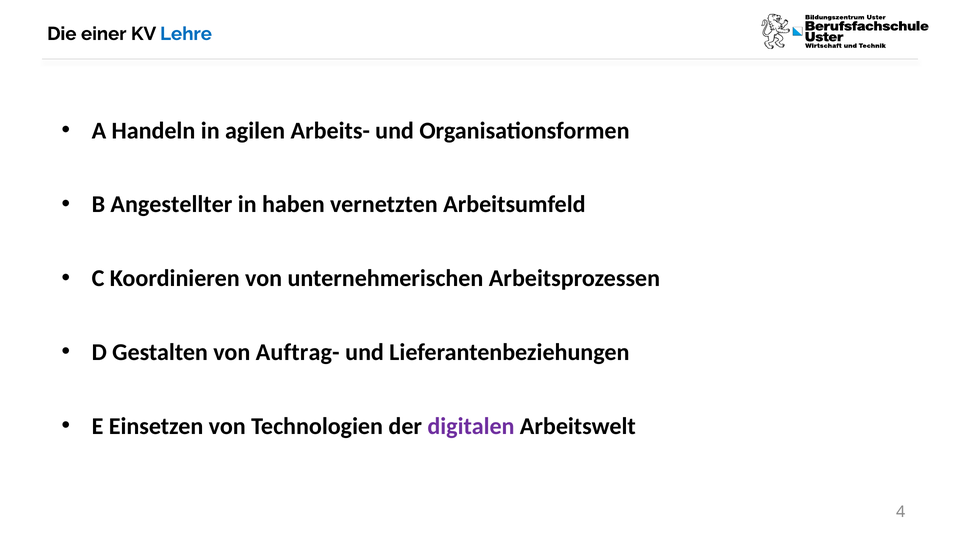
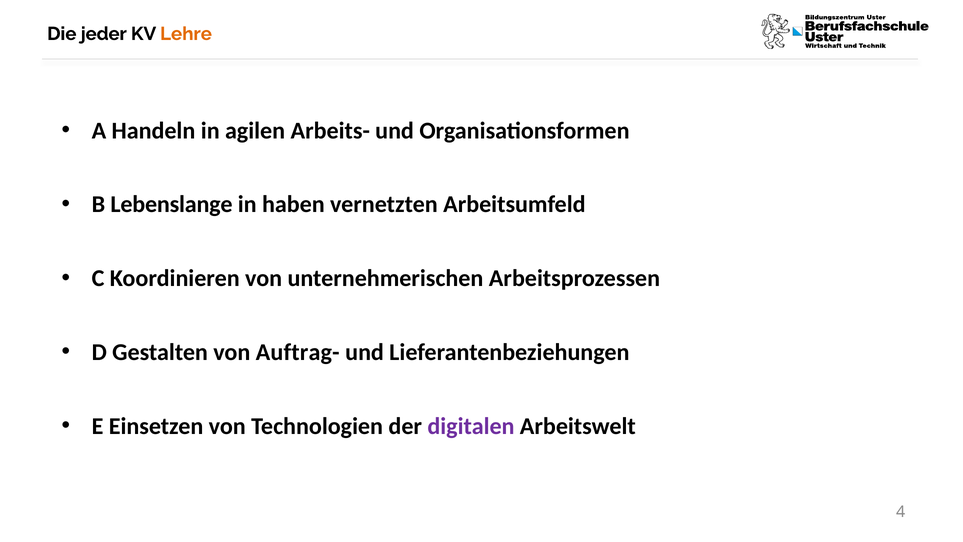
einer: einer -> jeder
Lehre colour: blue -> orange
Angestellter: Angestellter -> Lebenslange
